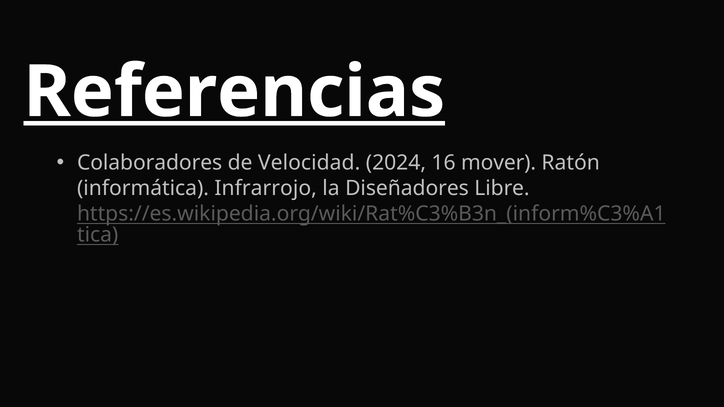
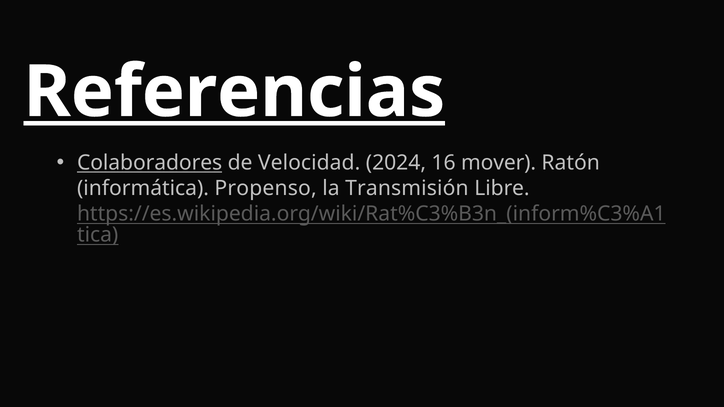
Colaboradores underline: none -> present
Infrarrojo: Infrarrojo -> Propenso
Diseñadores: Diseñadores -> Transmisión
